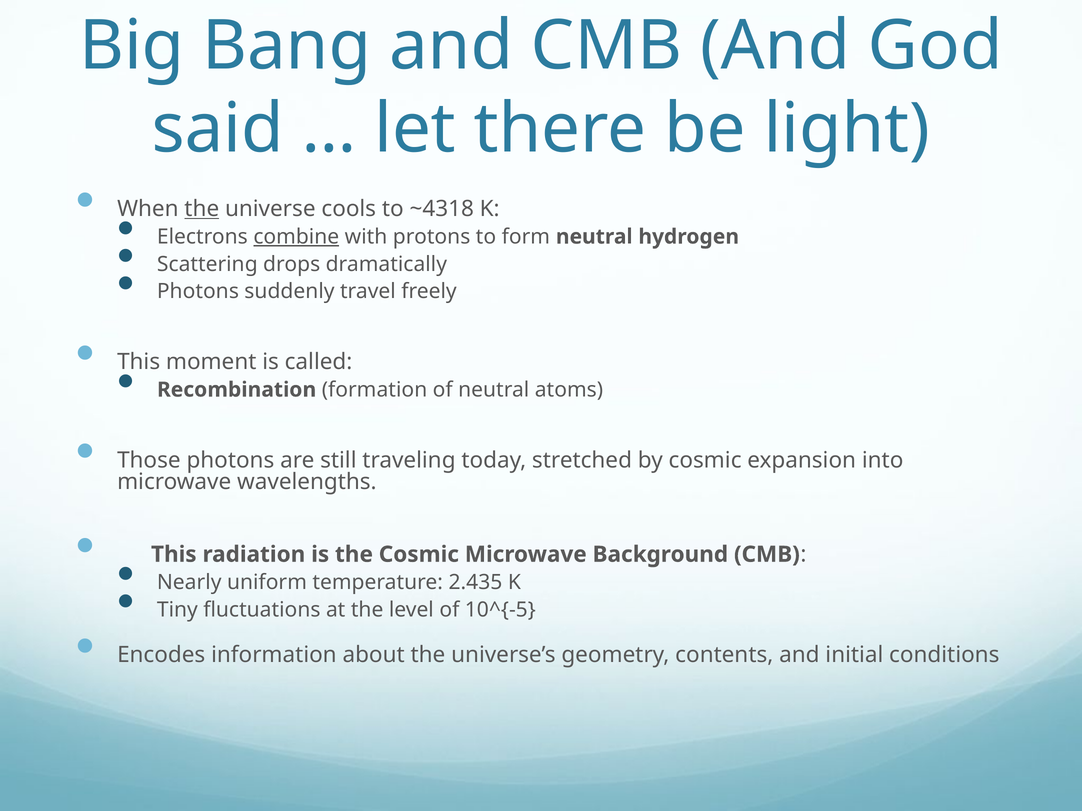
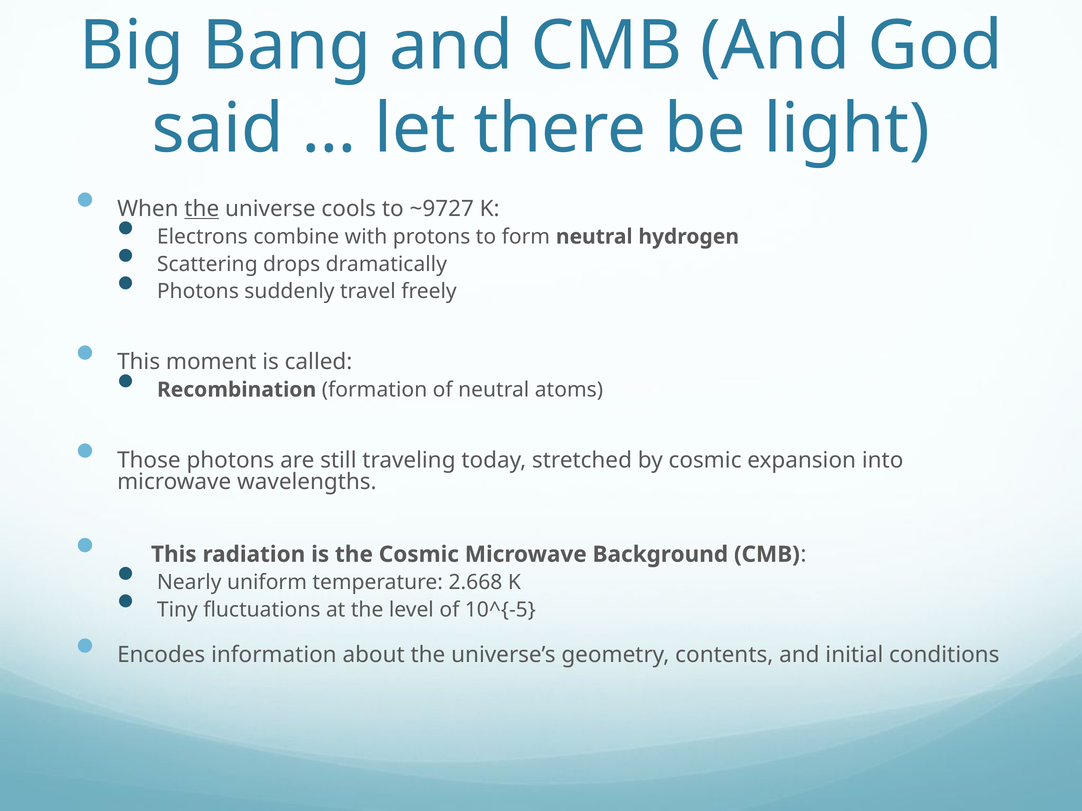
~4318: ~4318 -> ~9727
combine underline: present -> none
2.435: 2.435 -> 2.668
